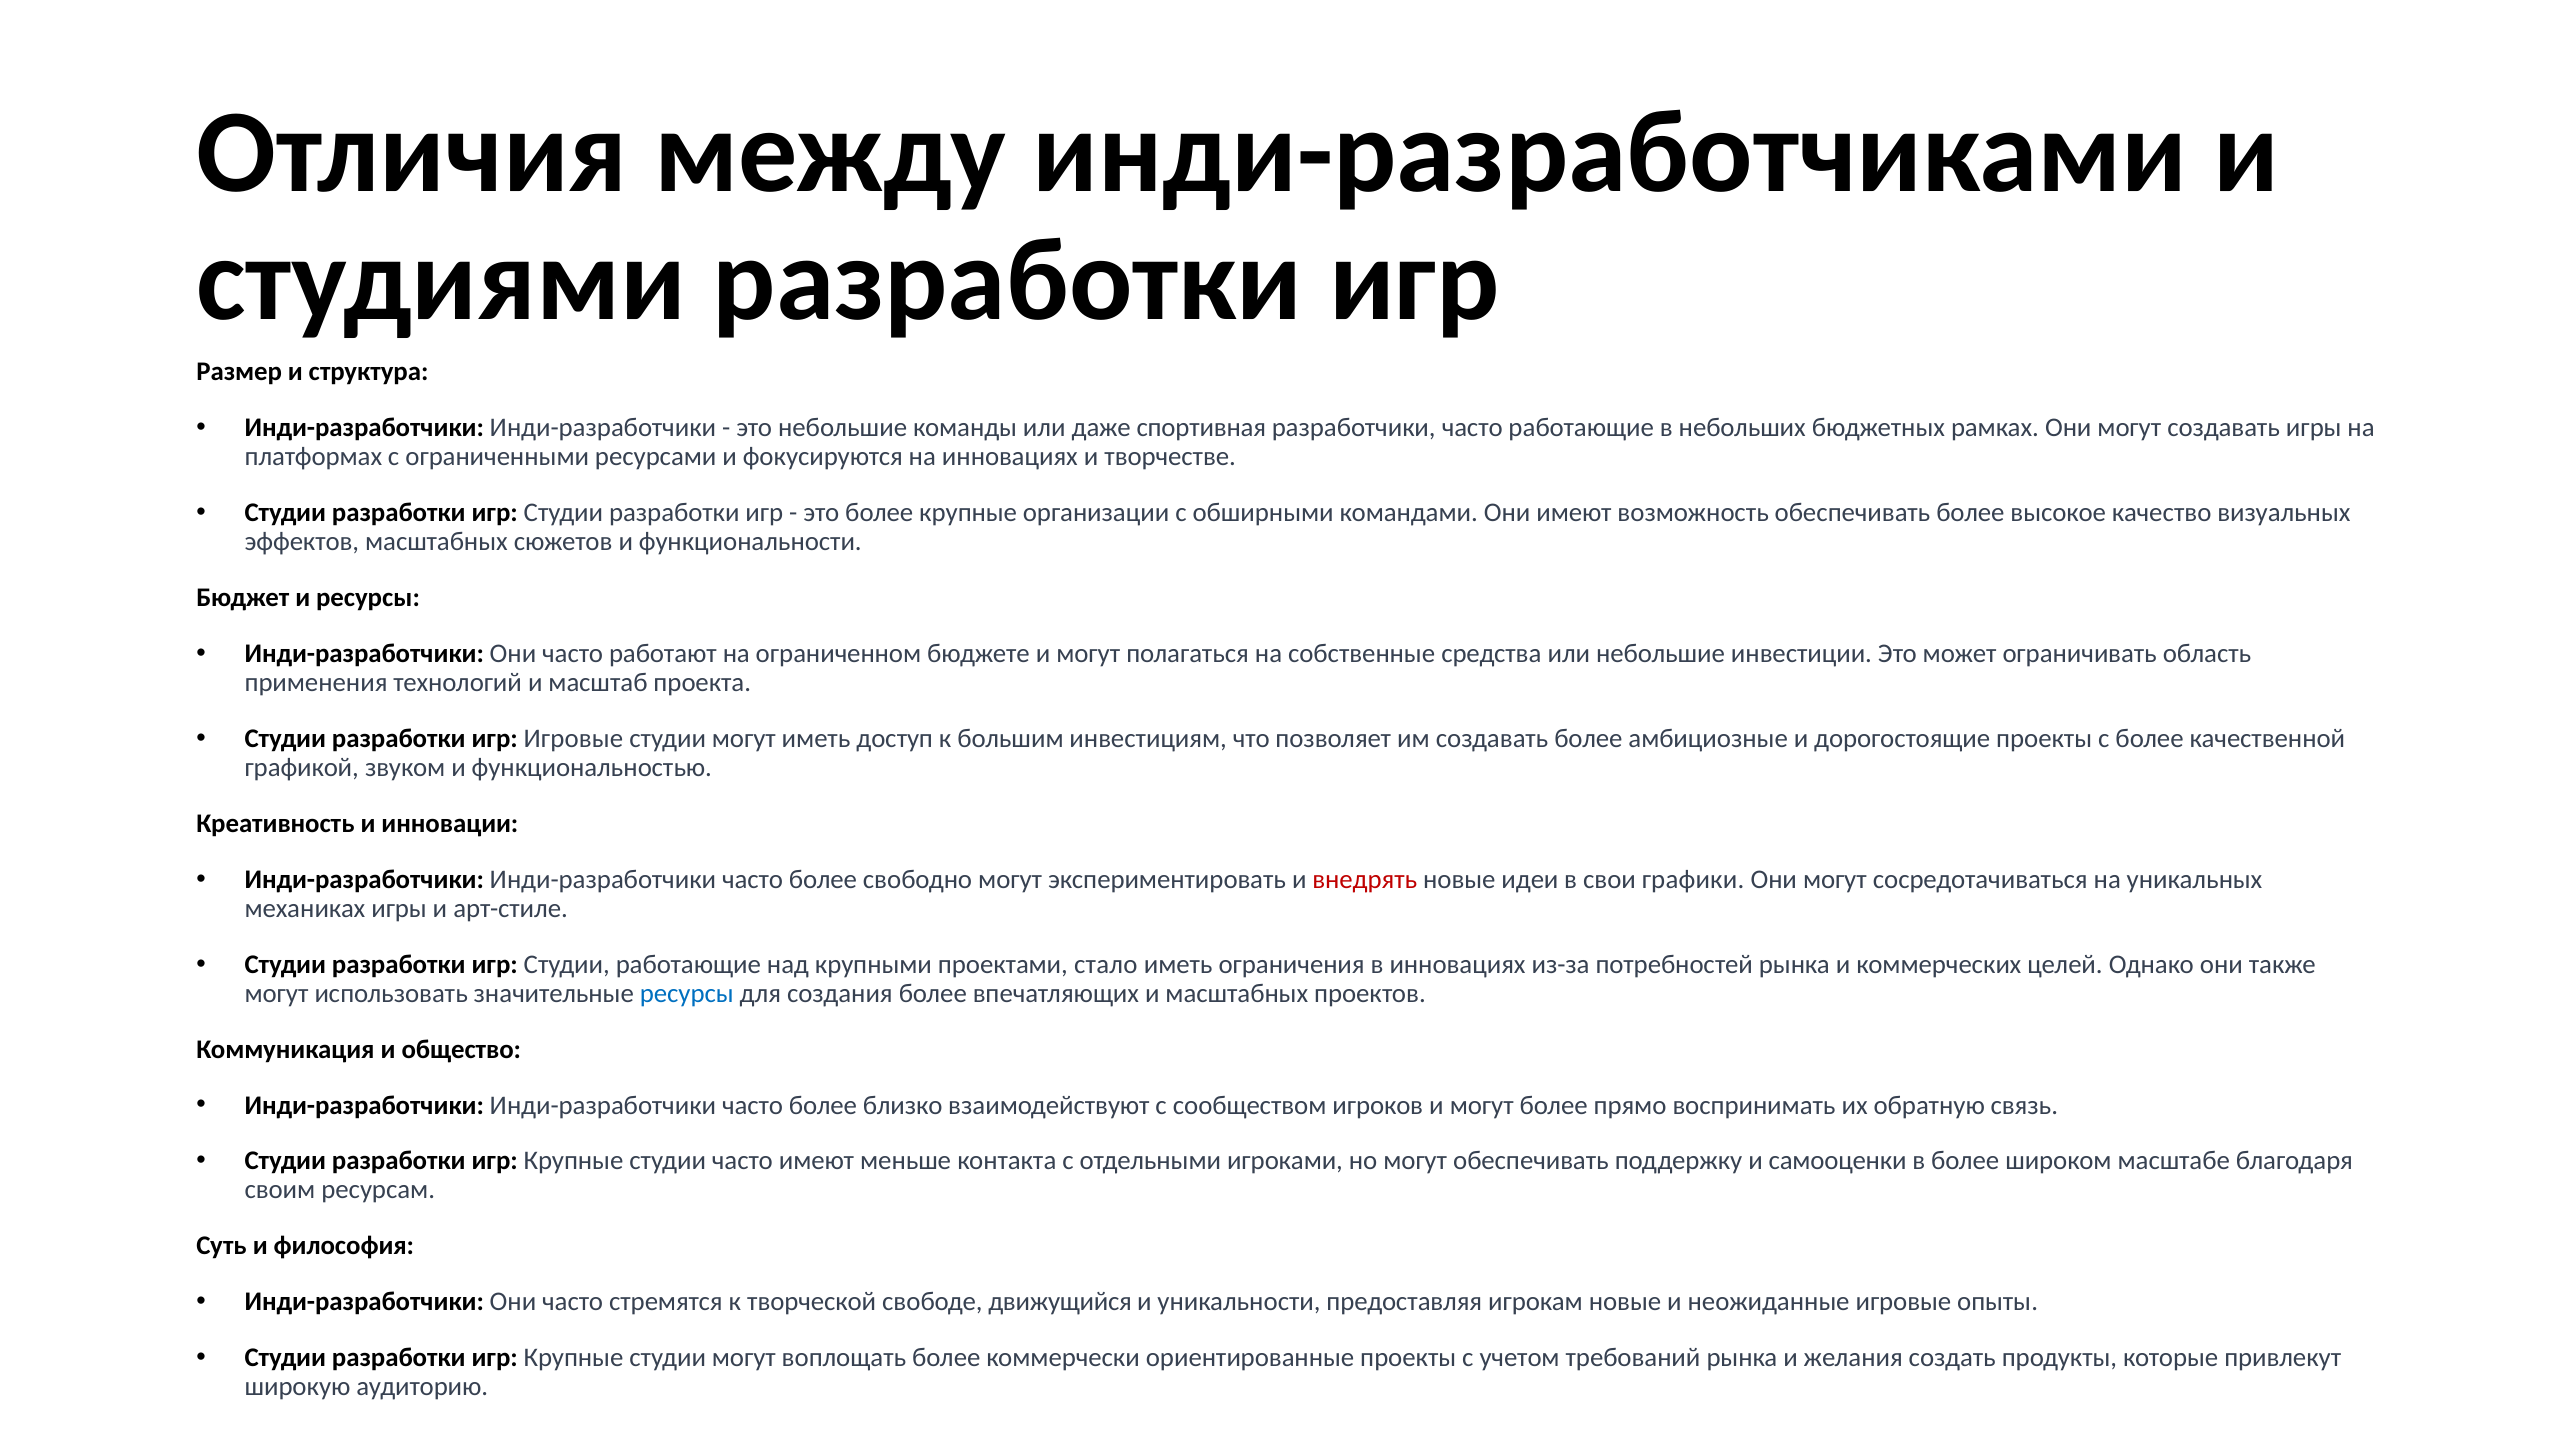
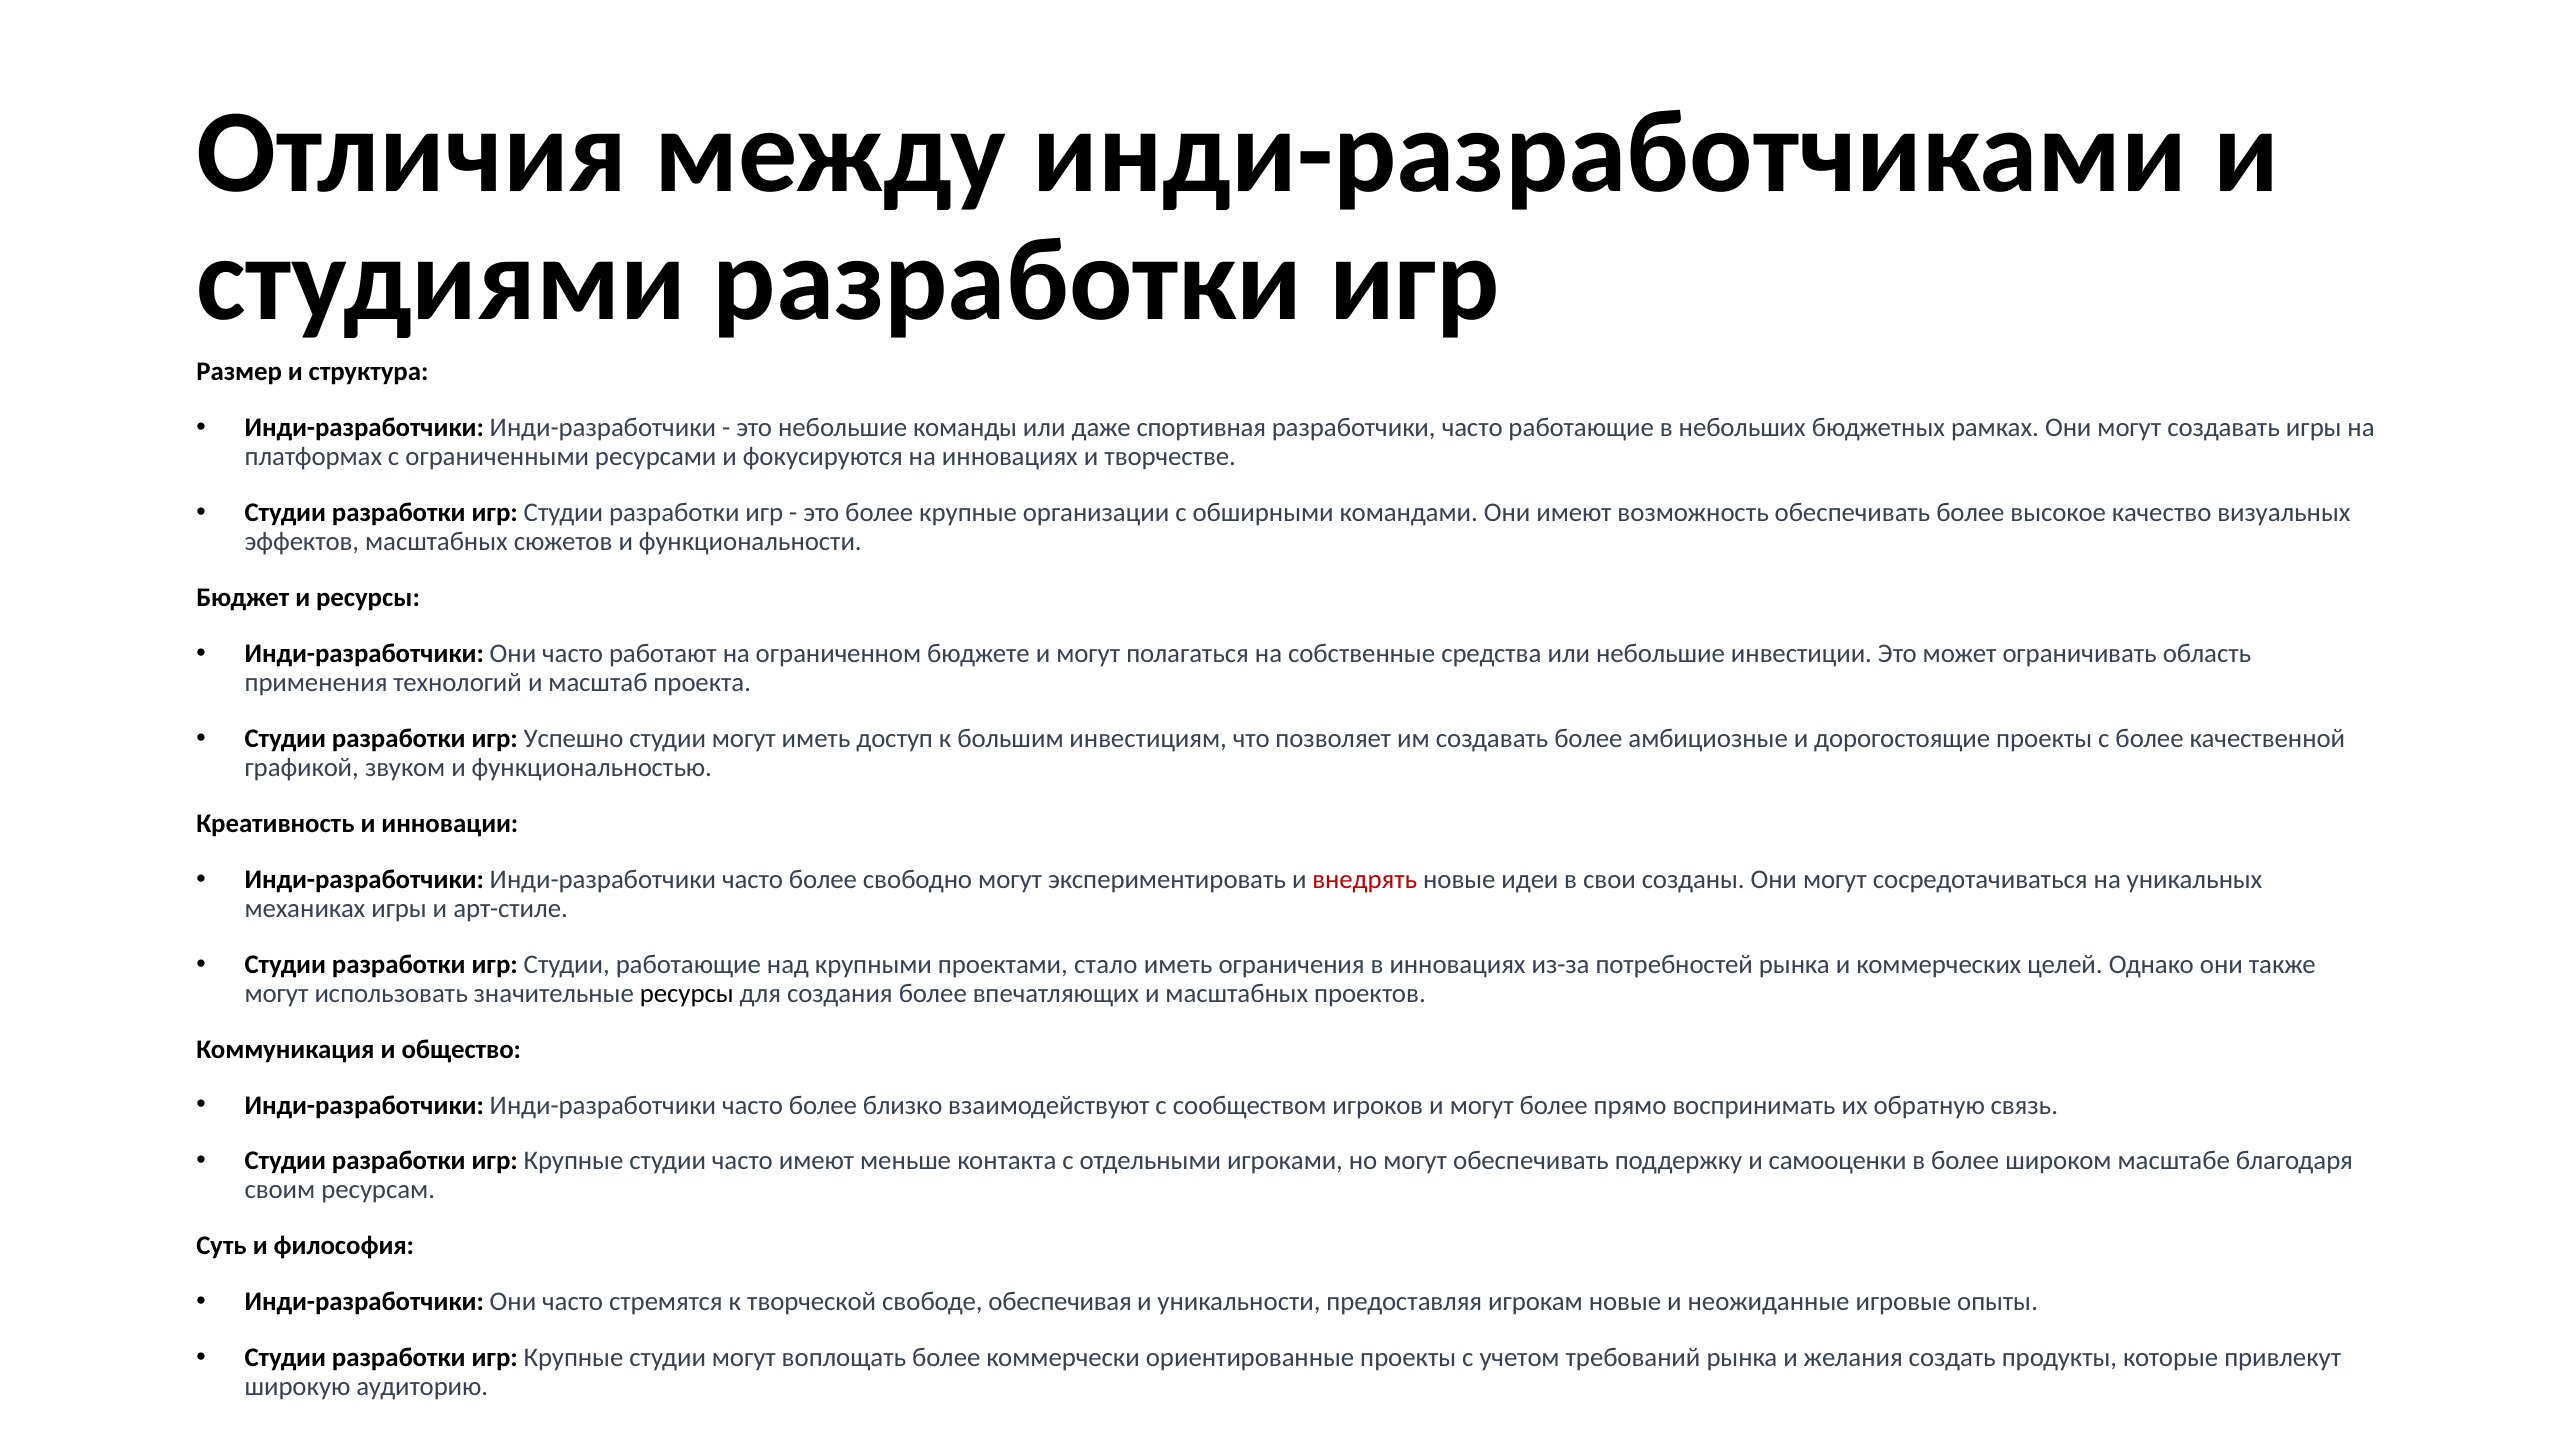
игр Игровые: Игровые -> Успешно
графики: графики -> созданы
ресурсы at (687, 993) colour: blue -> black
движущийся: движущийся -> обеспечивая
